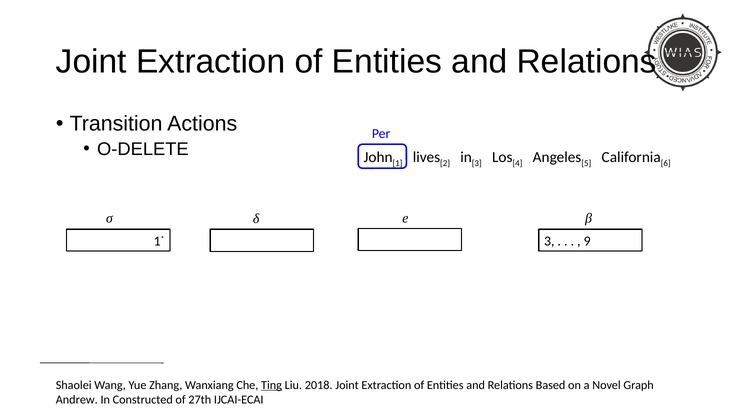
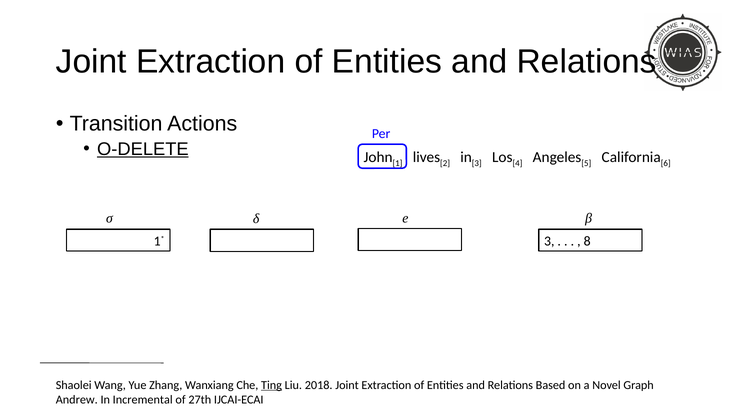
O-DELETE underline: none -> present
9: 9 -> 8
Constructed: Constructed -> Incremental
